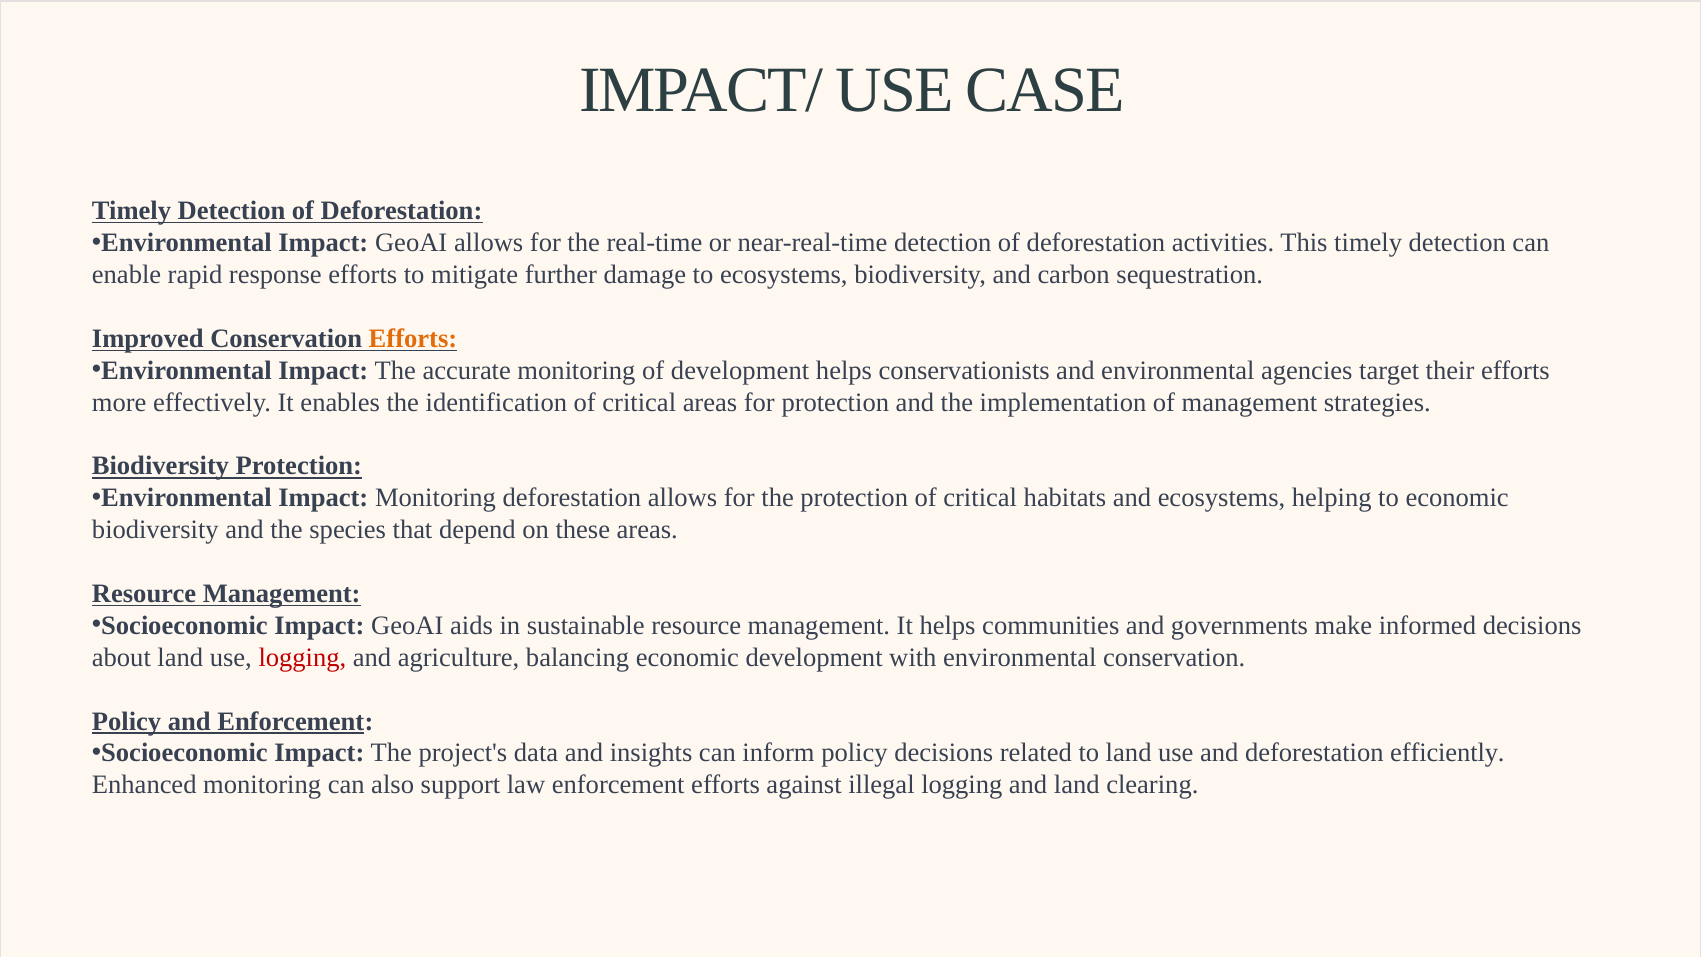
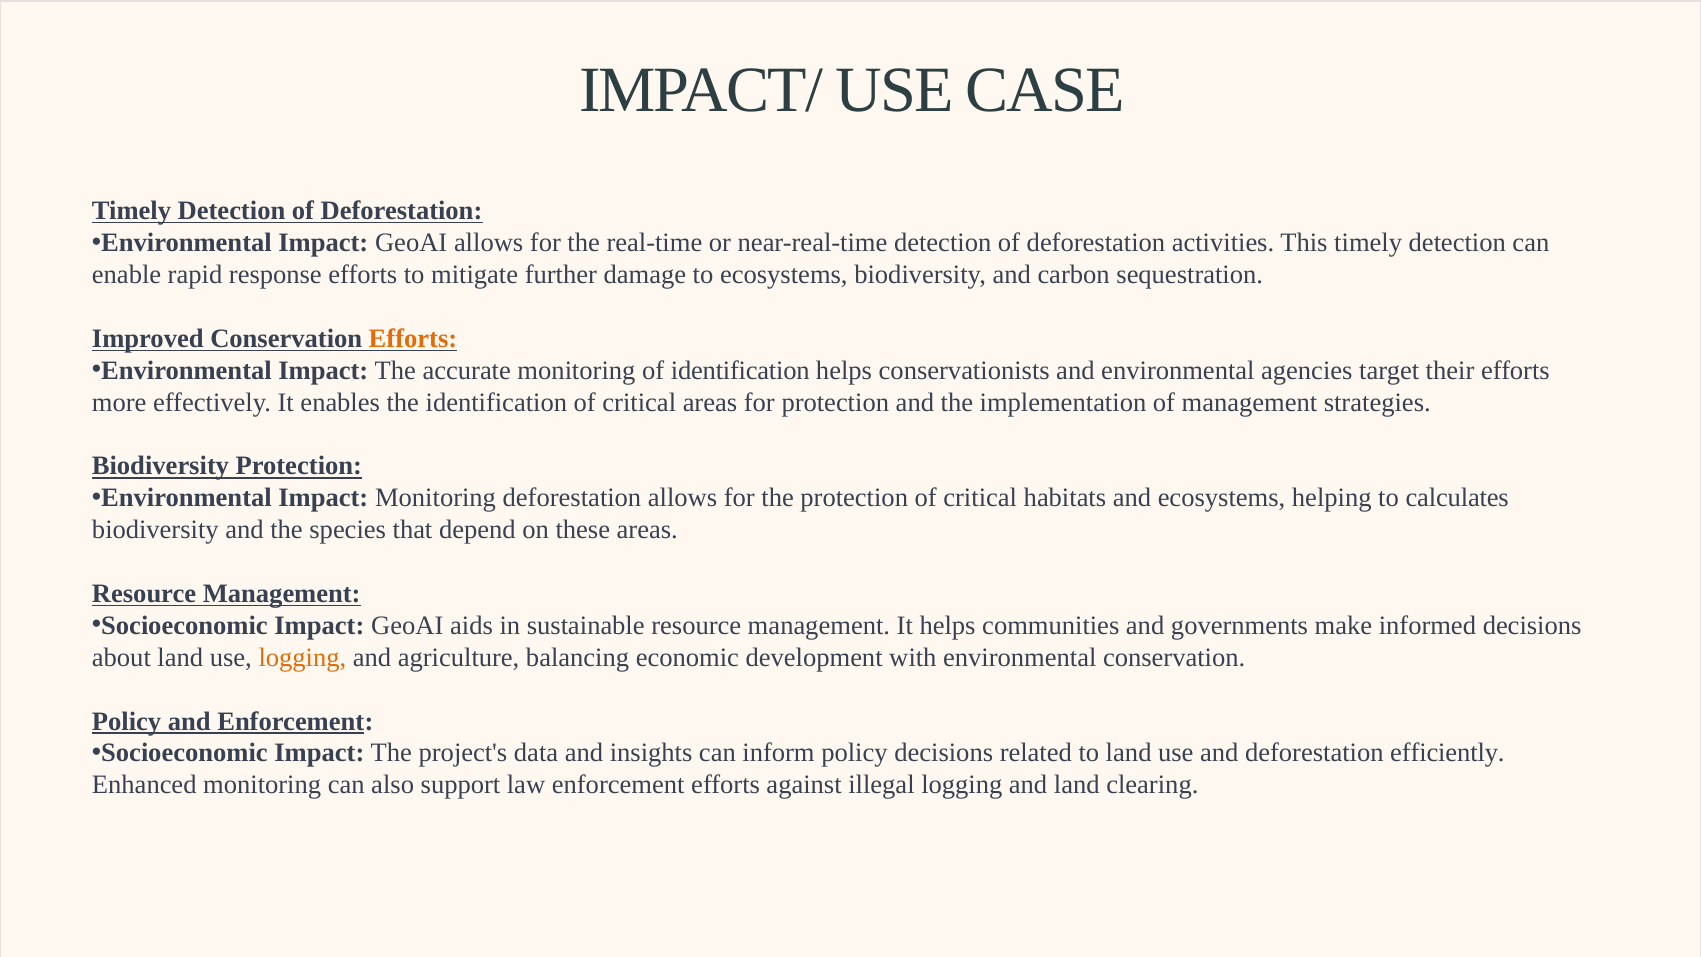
of development: development -> identification
to economic: economic -> calculates
logging at (302, 657) colour: red -> orange
